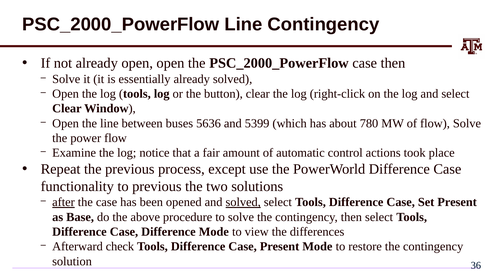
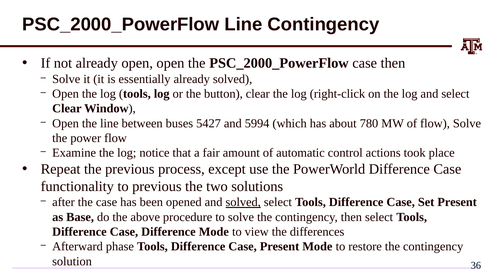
5636: 5636 -> 5427
5399: 5399 -> 5994
after underline: present -> none
check: check -> phase
